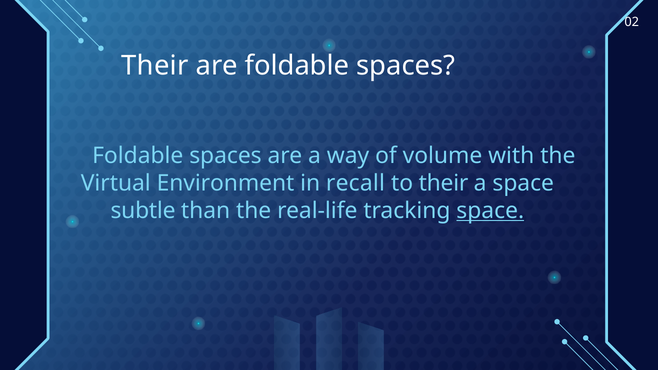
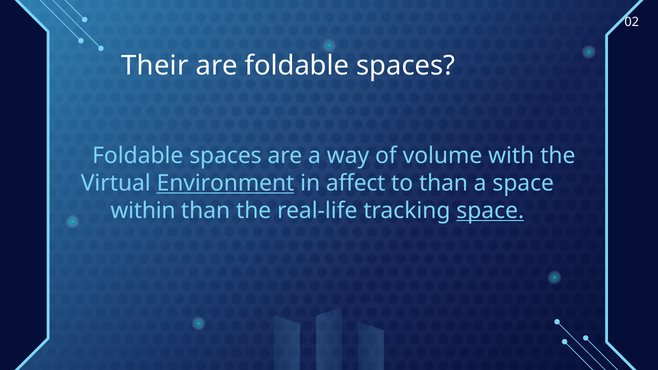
Environment underline: none -> present
recall: recall -> affect
to their: their -> than
subtle: subtle -> within
